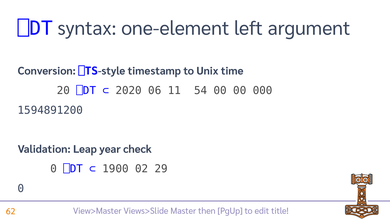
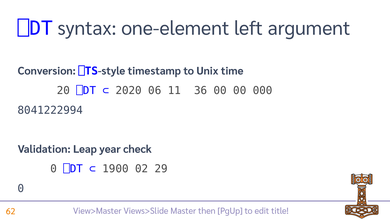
54: 54 -> 36
1594891200: 1594891200 -> 8041222994
